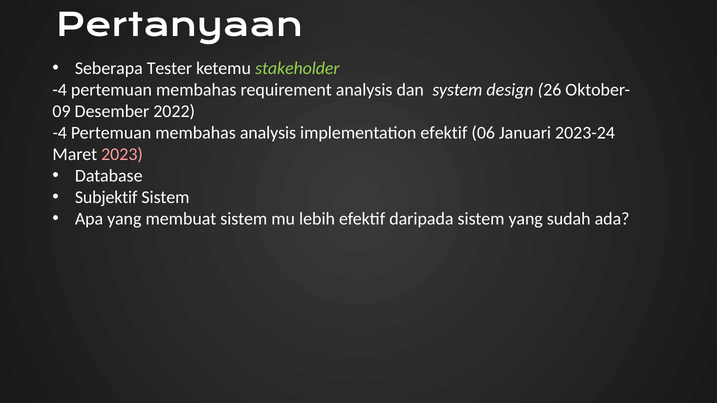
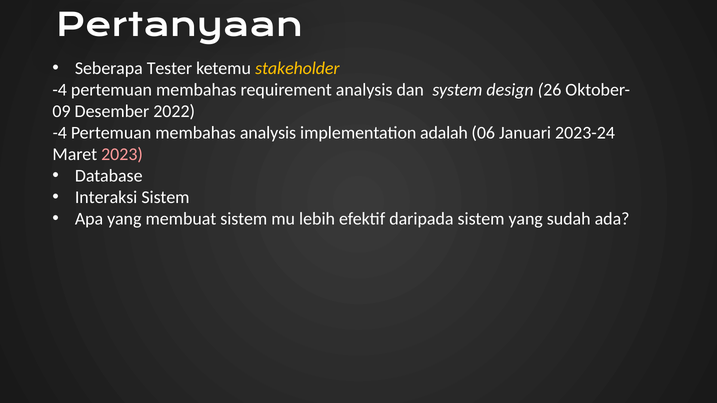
stakeholder colour: light green -> yellow
implementation efektif: efektif -> adalah
Subjektif: Subjektif -> Interaksi
